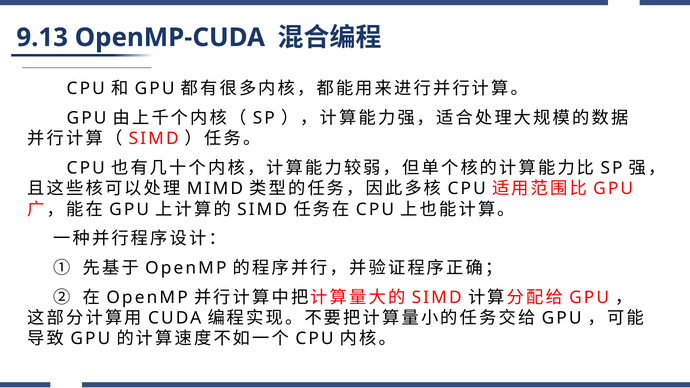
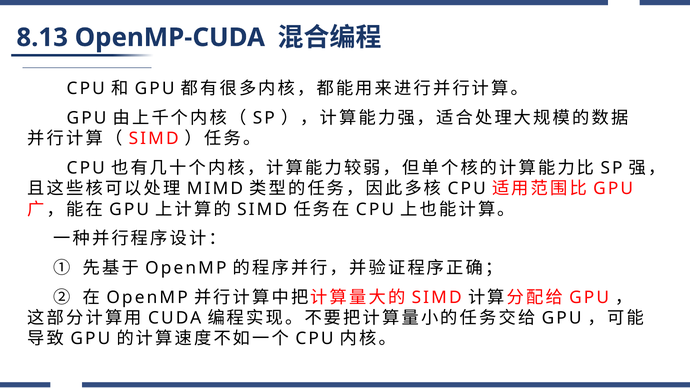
9.13: 9.13 -> 8.13
